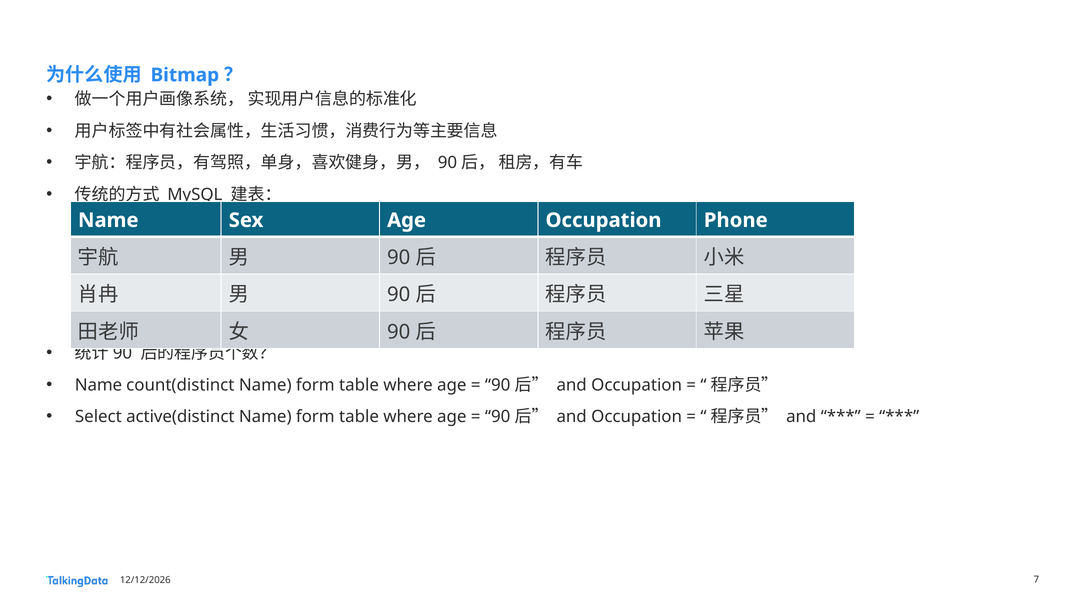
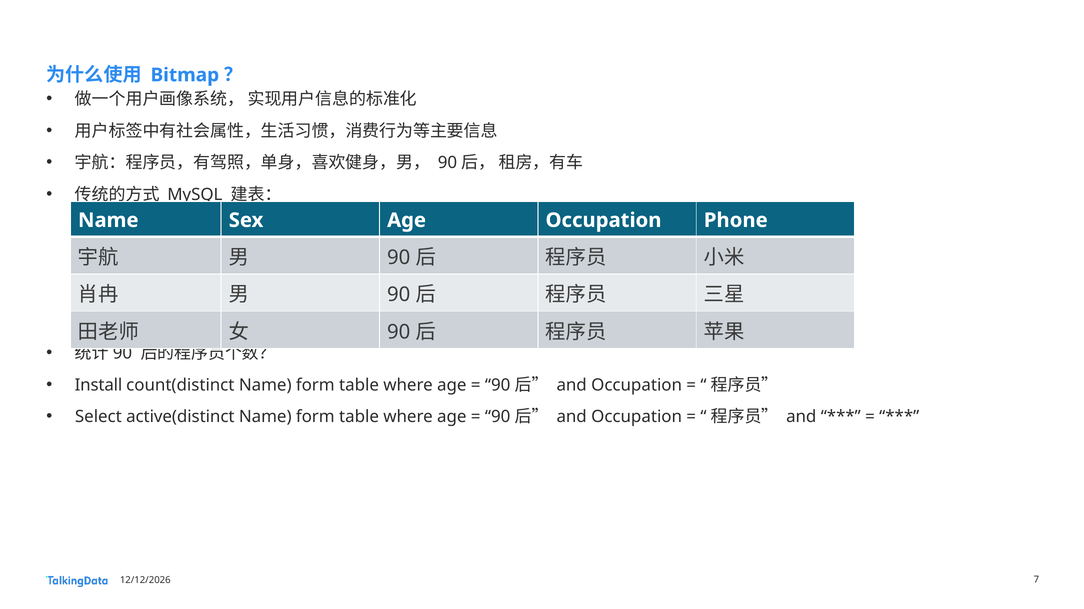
Name at (98, 385): Name -> Install
